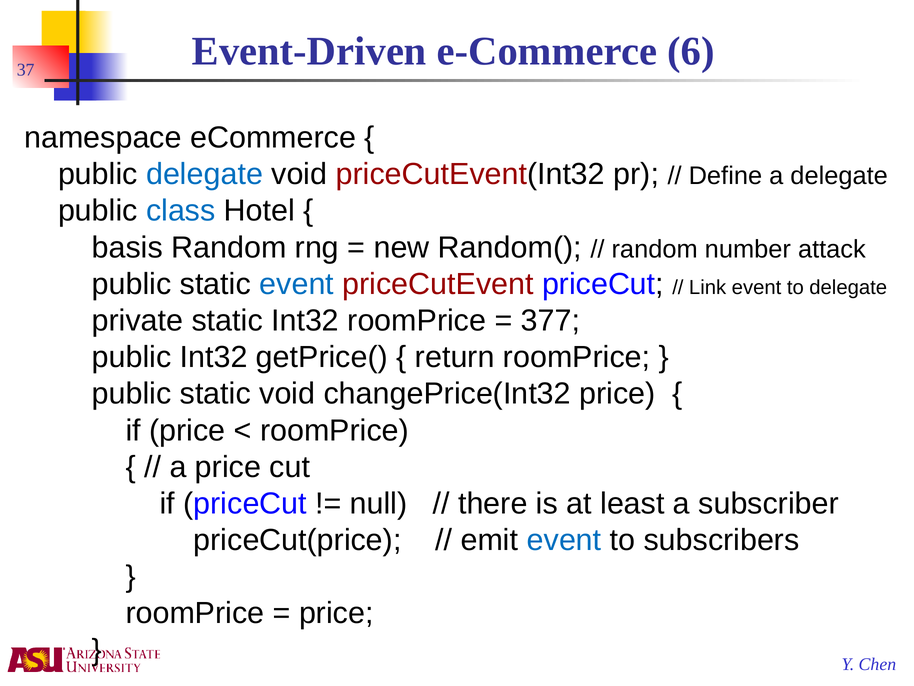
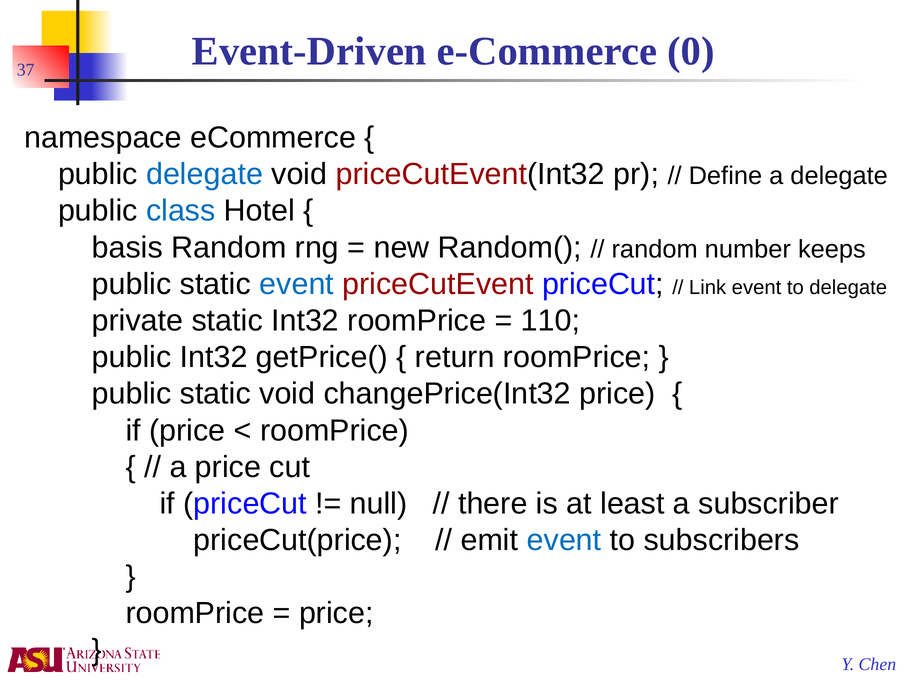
6: 6 -> 0
attack: attack -> keeps
377: 377 -> 110
